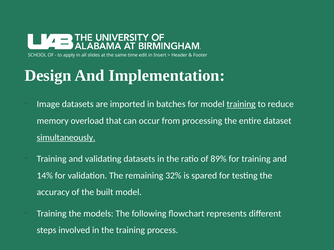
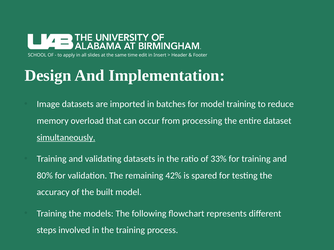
training at (241, 104) underline: present -> none
89%: 89% -> 33%
14%: 14% -> 80%
32%: 32% -> 42%
